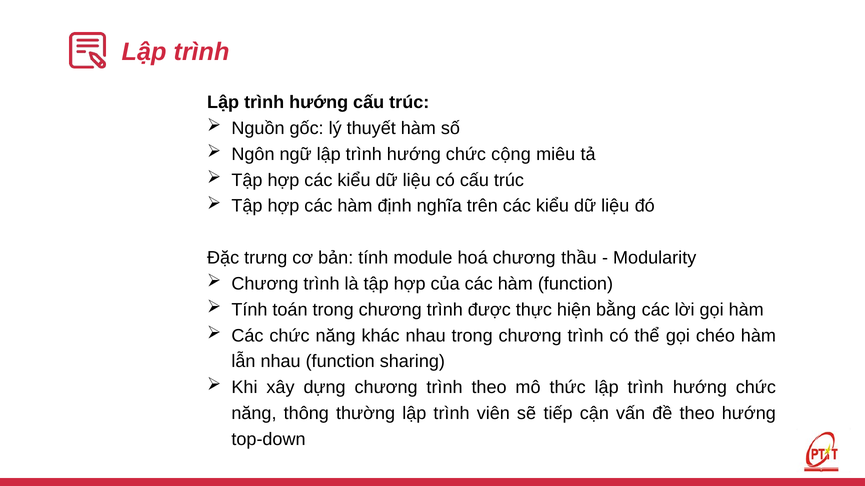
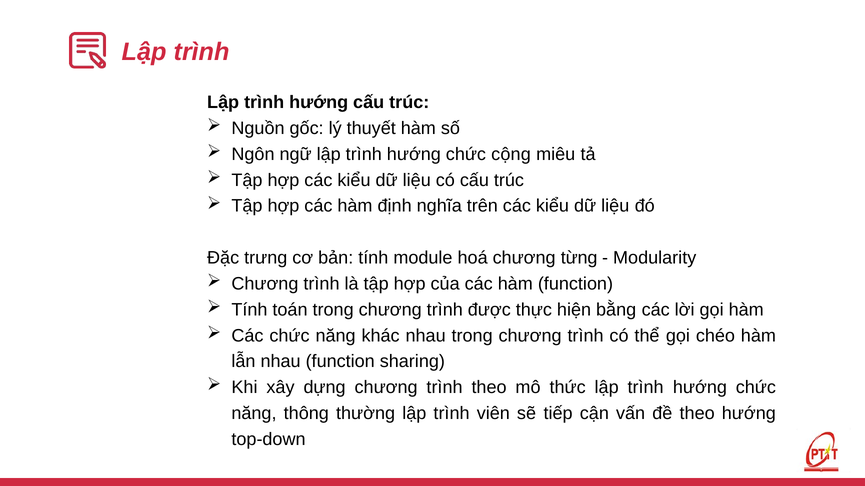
thầu: thầu -> từng
